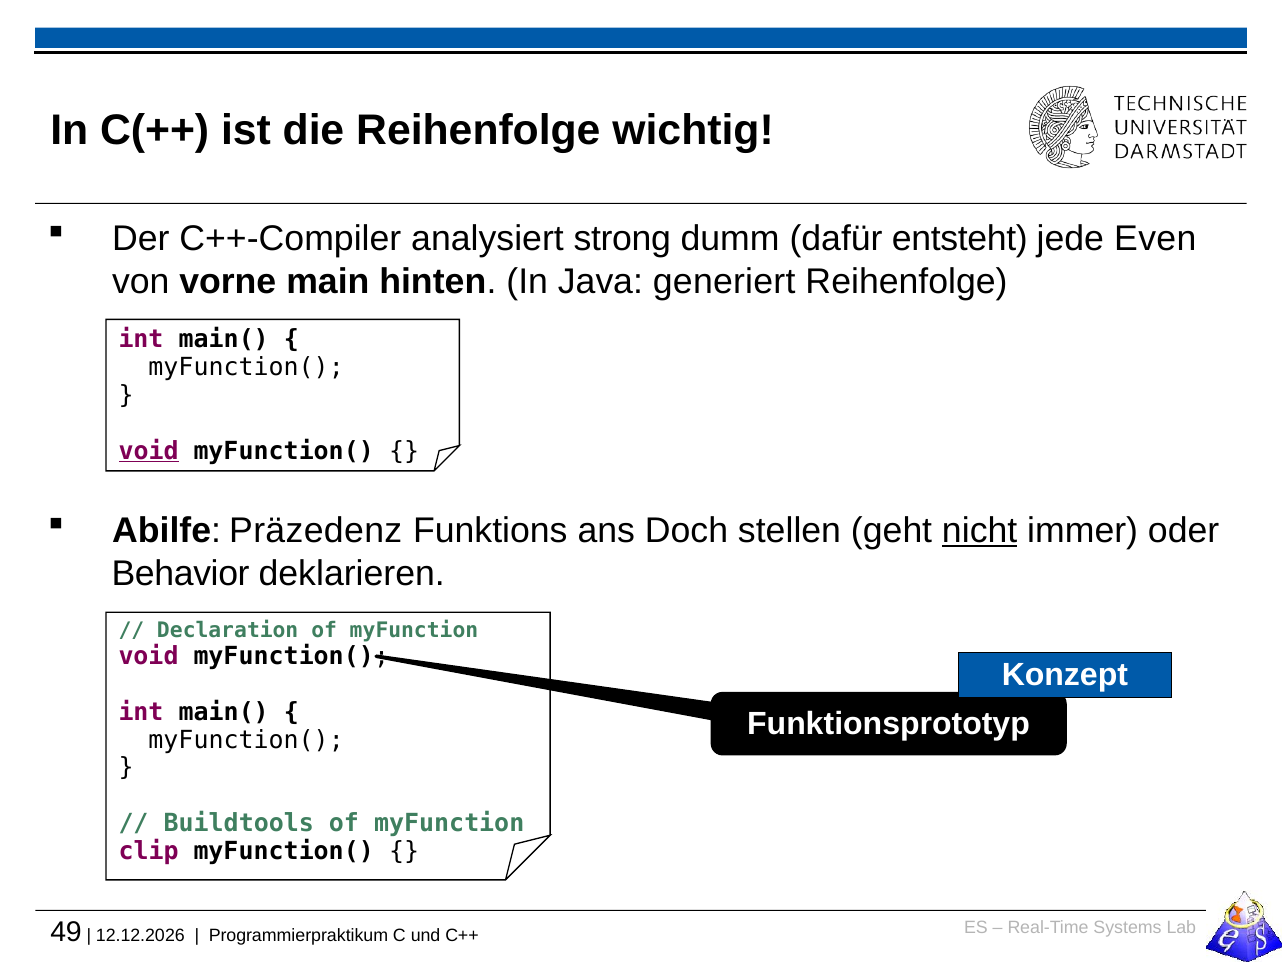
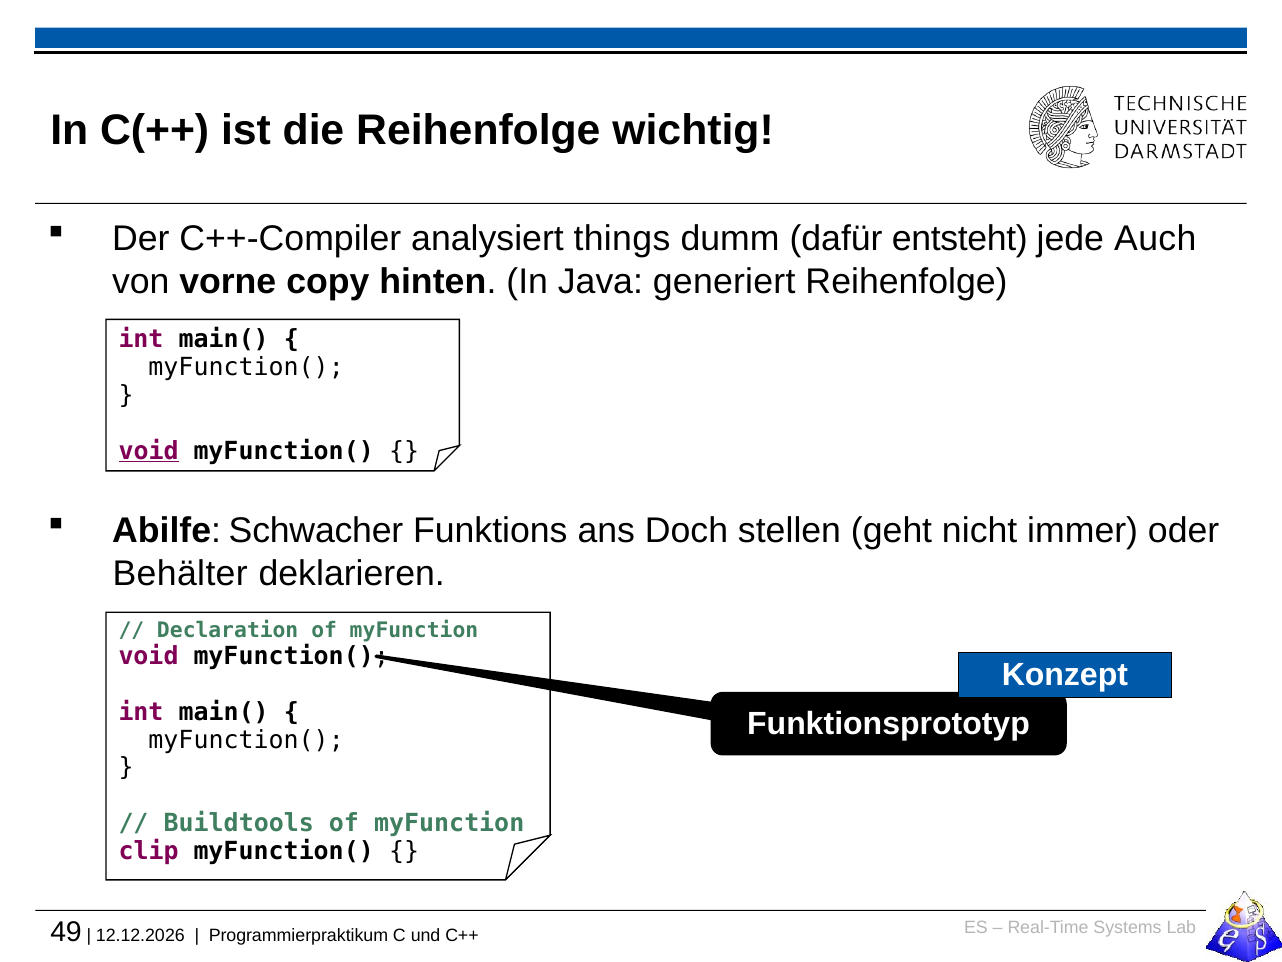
strong: strong -> things
Even: Even -> Auch
main: main -> copy
Präzedenz: Präzedenz -> Schwacher
nicht underline: present -> none
Behavior: Behavior -> Behälter
